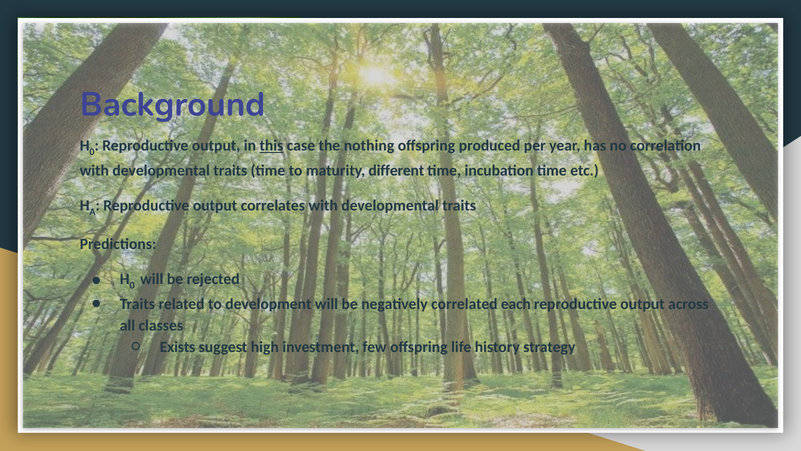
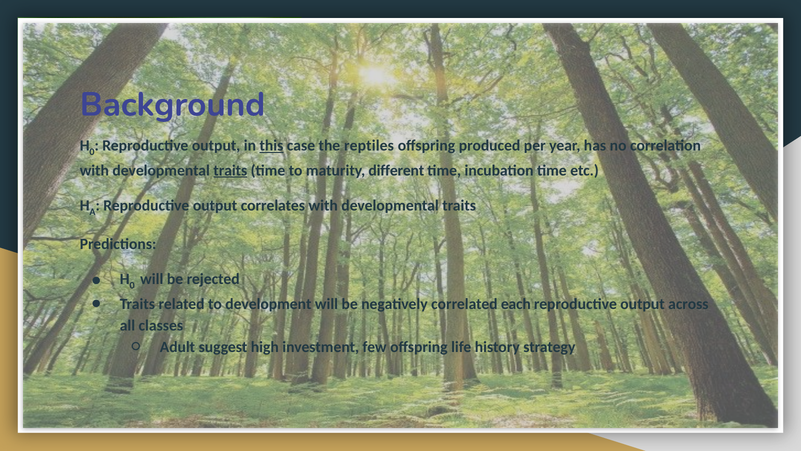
nothing: nothing -> reptiles
traits at (230, 170) underline: none -> present
Exists: Exists -> Adult
